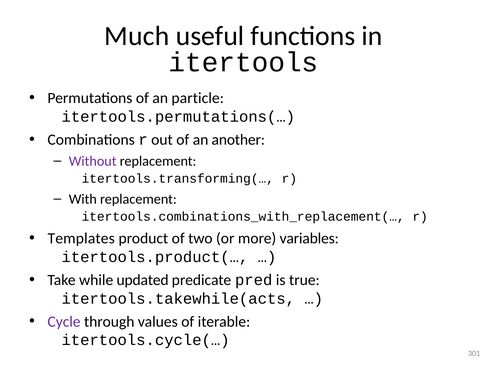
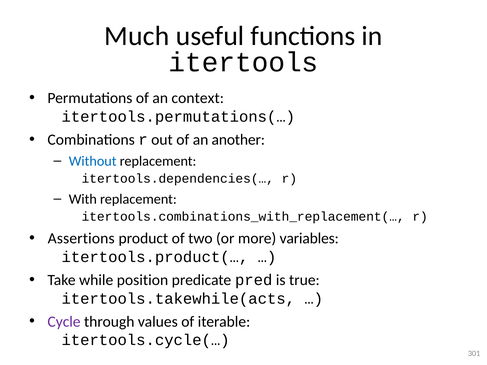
particle: particle -> context
Without colour: purple -> blue
itertools.transforming(…: itertools.transforming(… -> itertools.dependencies(…
Templates: Templates -> Assertions
updated: updated -> position
